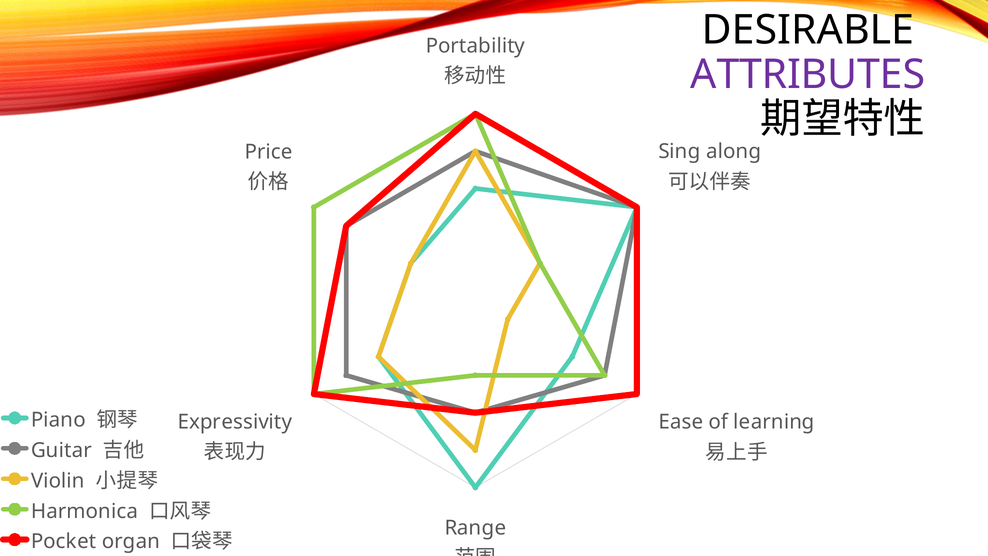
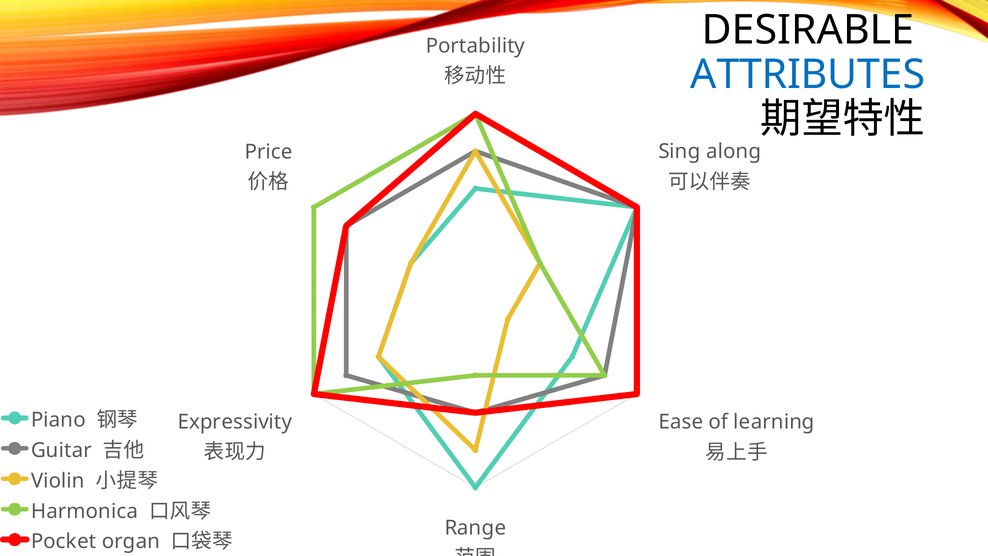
ATTRIBUTES colour: purple -> blue
